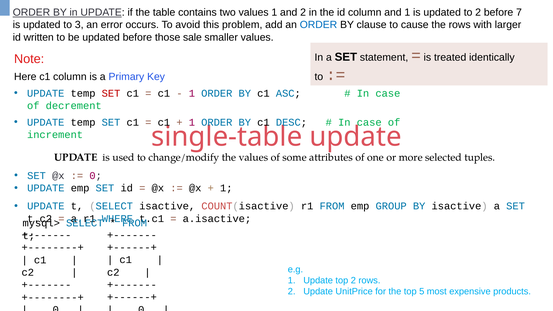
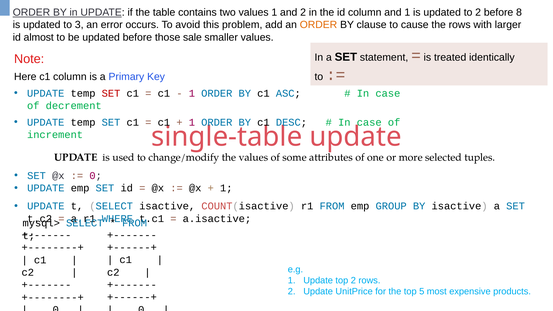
7: 7 -> 8
ORDER at (318, 25) colour: blue -> orange
written: written -> almost
